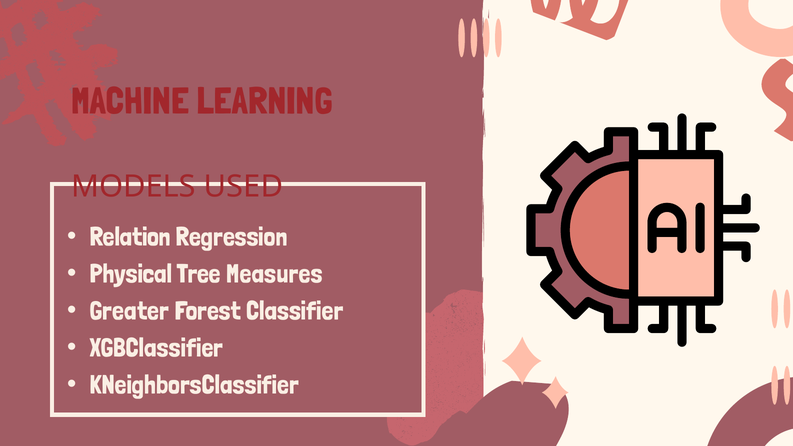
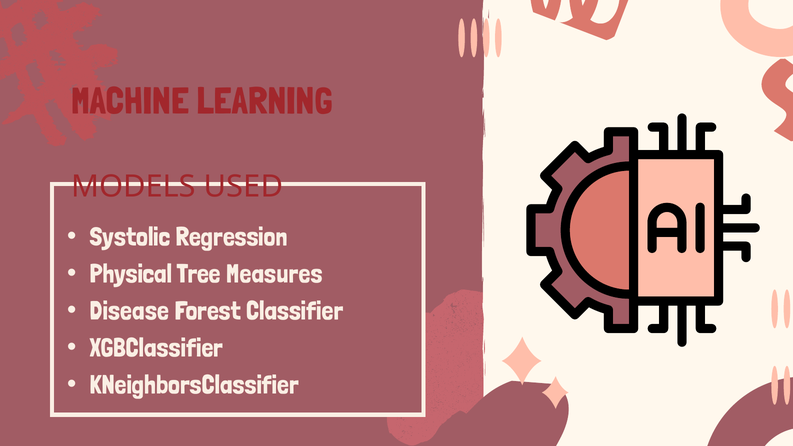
Relation: Relation -> Systolic
Greater: Greater -> Disease
